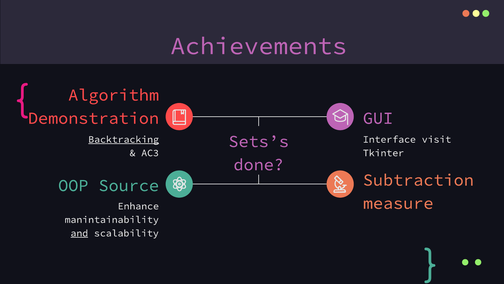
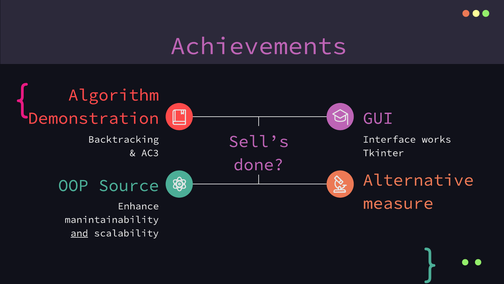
Backtracking underline: present -> none
visit: visit -> works
Sets’s: Sets’s -> Sell’s
Subtraction: Subtraction -> Alternative
